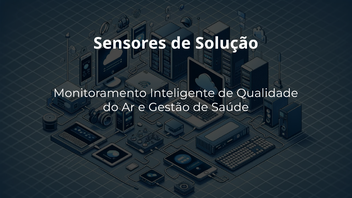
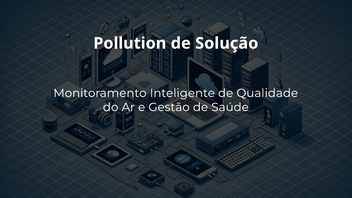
Sensores: Sensores -> Pollution
